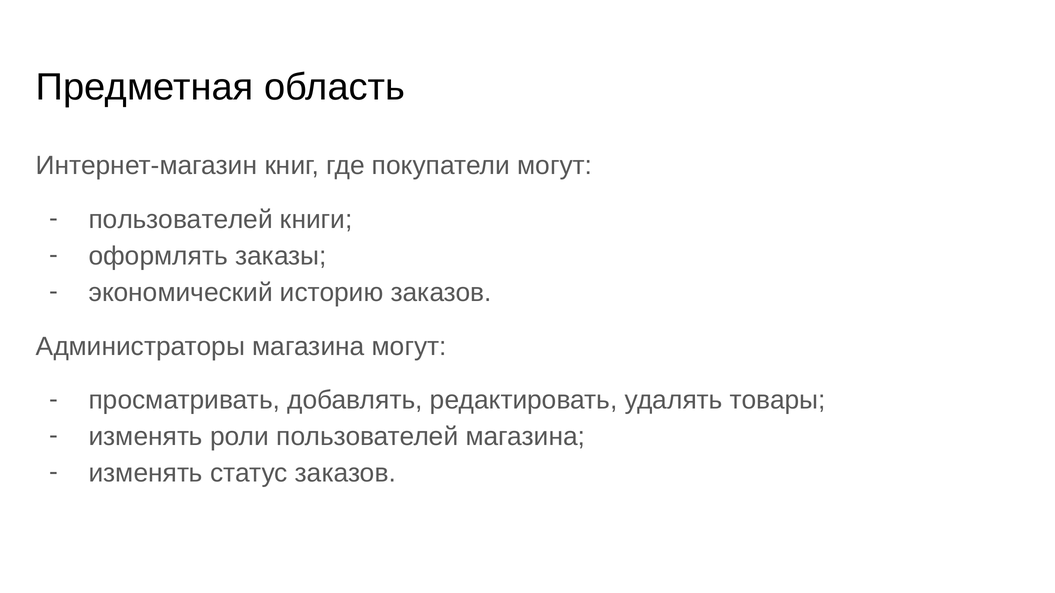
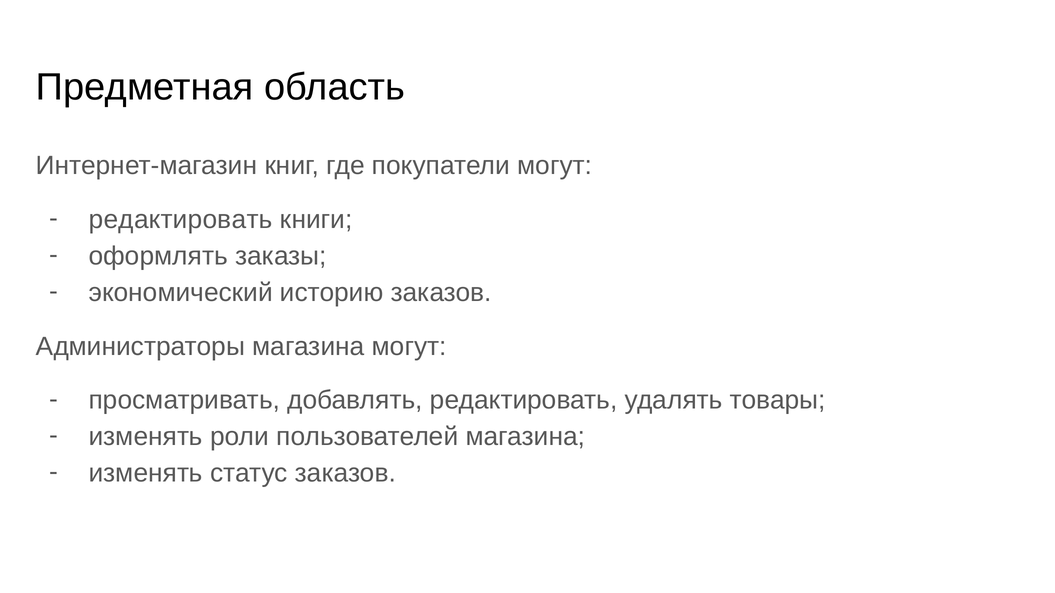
пользователей at (181, 220): пользователей -> редактировать
